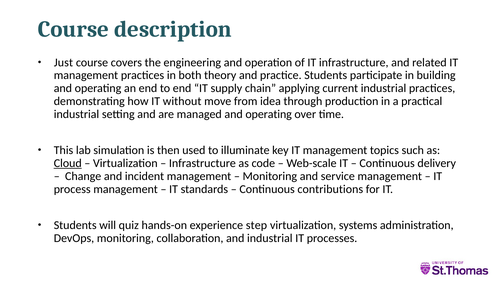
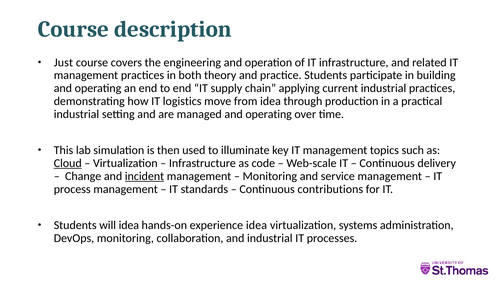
without: without -> logistics
incident underline: none -> present
will quiz: quiz -> idea
experience step: step -> idea
